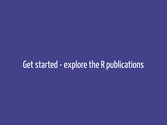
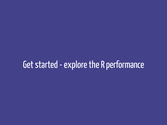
publications: publications -> performance
